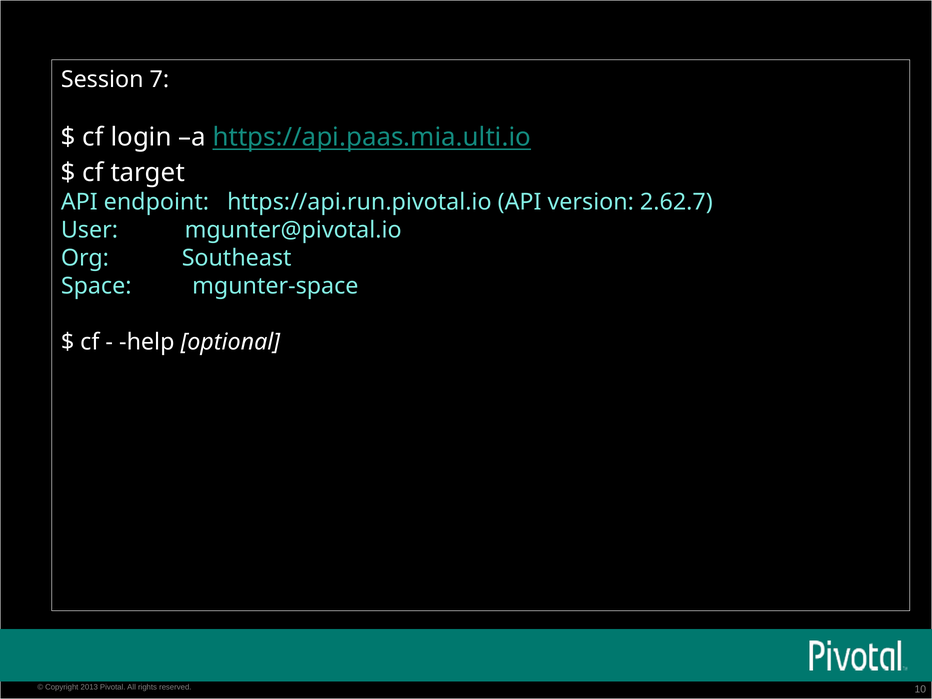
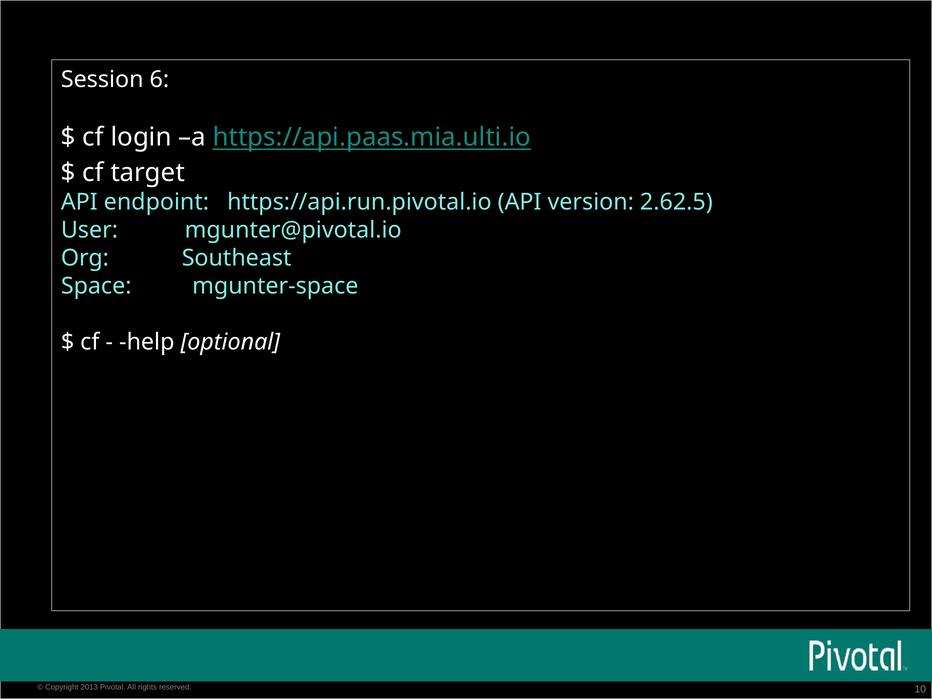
7: 7 -> 6
2.62.7: 2.62.7 -> 2.62.5
